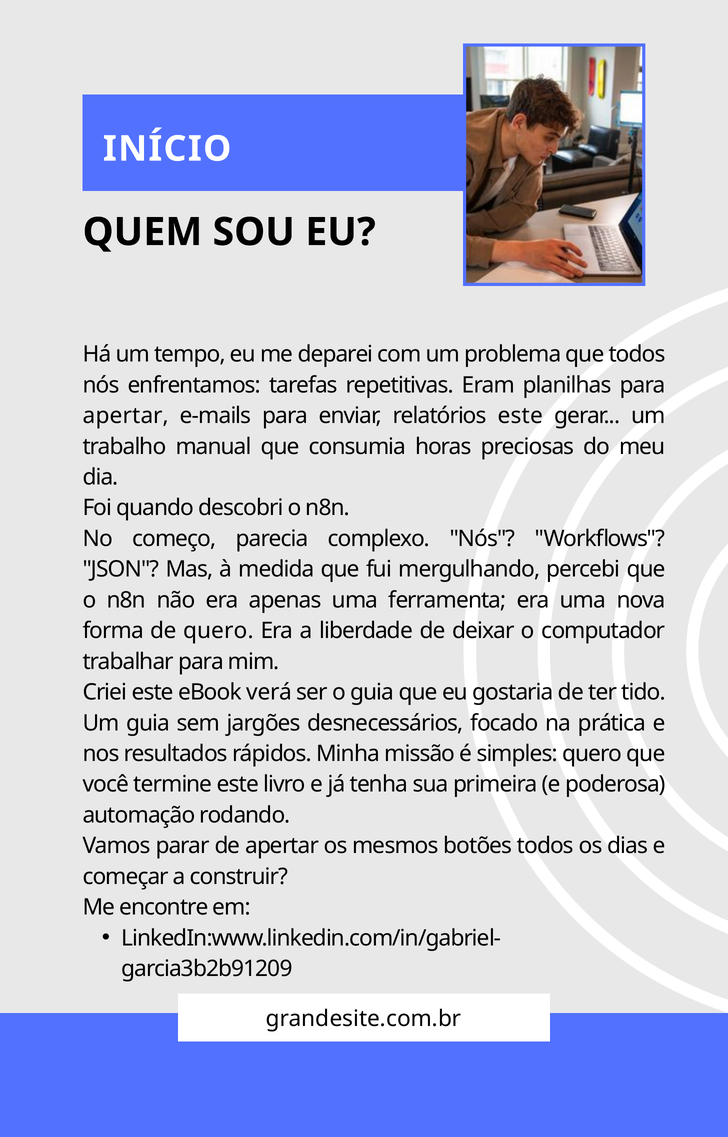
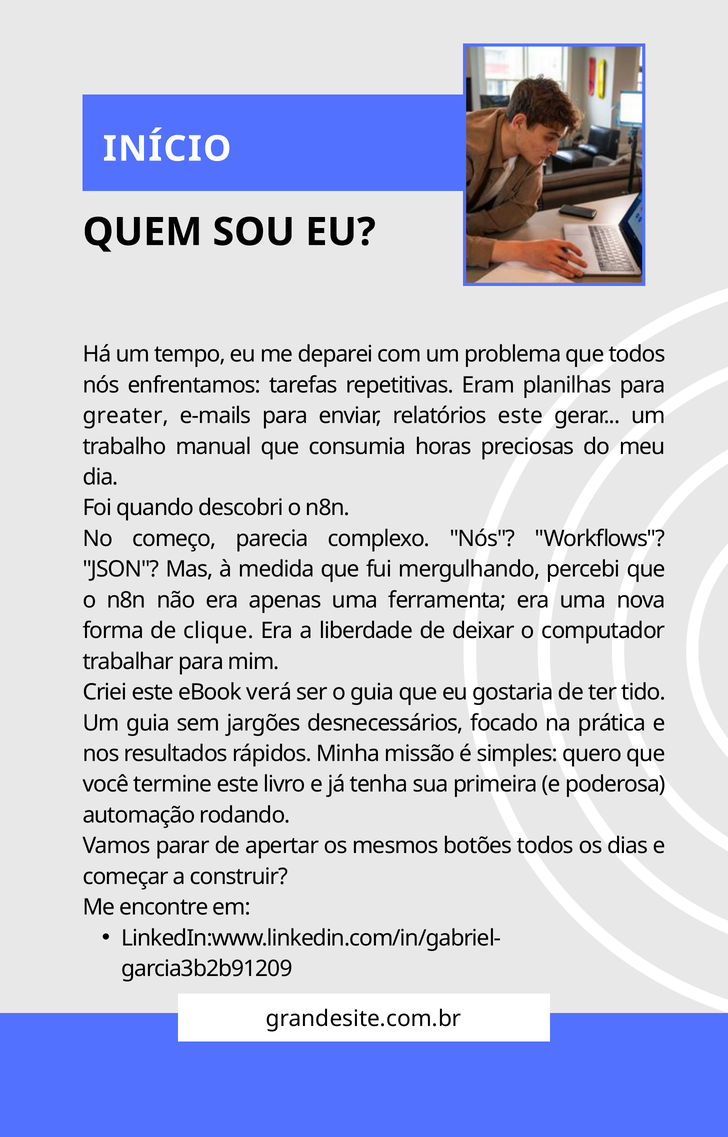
apertar at (126, 416): apertar -> greater
de quero: quero -> clique
